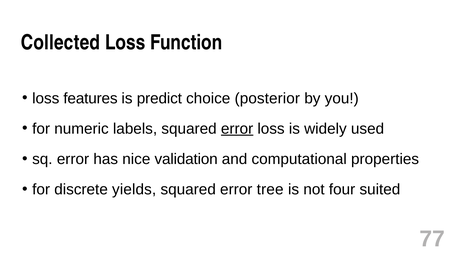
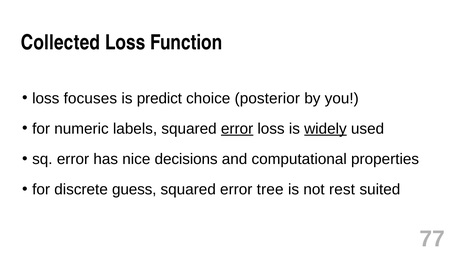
features: features -> focuses
widely underline: none -> present
validation: validation -> decisions
yields: yields -> guess
four: four -> rest
